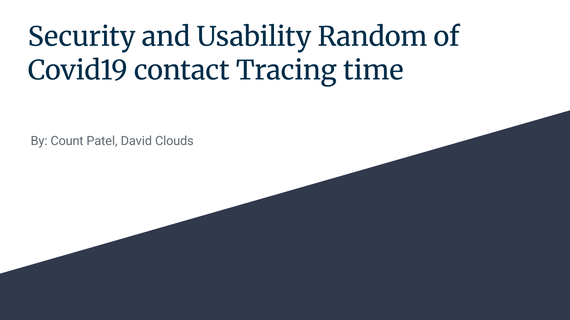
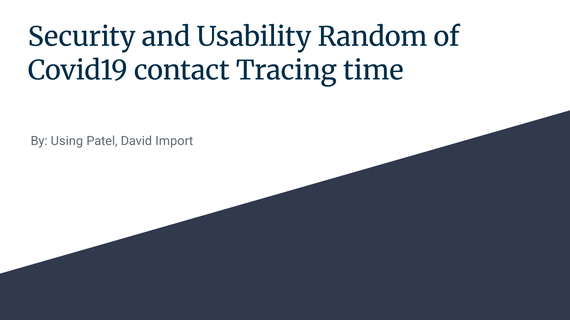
Count: Count -> Using
Clouds: Clouds -> Import
